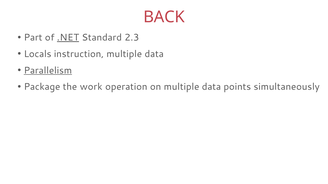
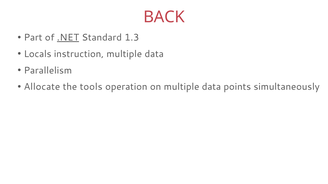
2.3: 2.3 -> 1.3
Parallelism underline: present -> none
Package: Package -> Allocate
work: work -> tools
